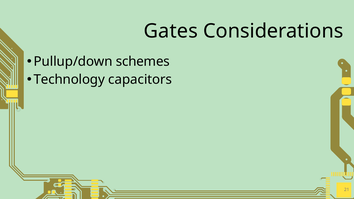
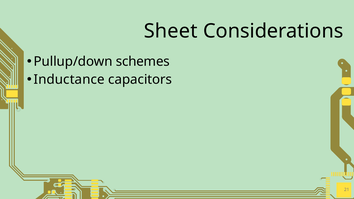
Gates: Gates -> Sheet
Technology: Technology -> Inductance
